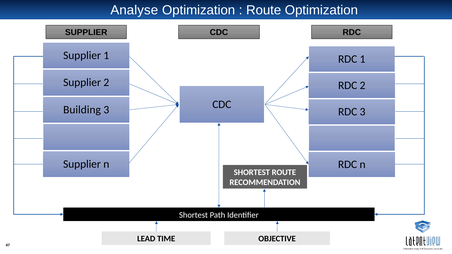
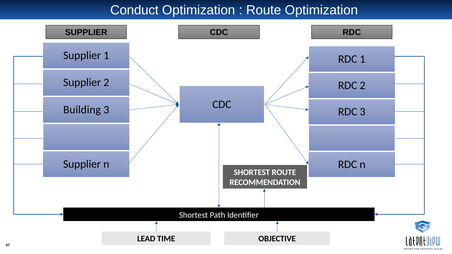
Analyse: Analyse -> Conduct
